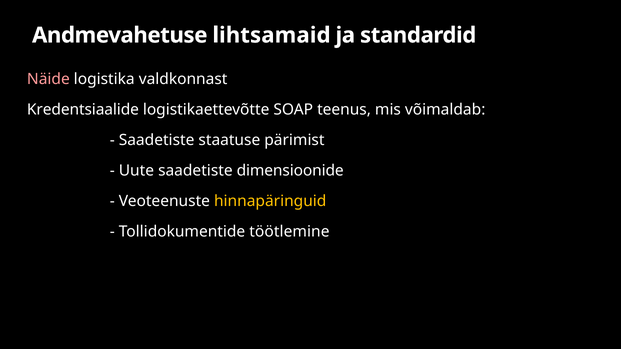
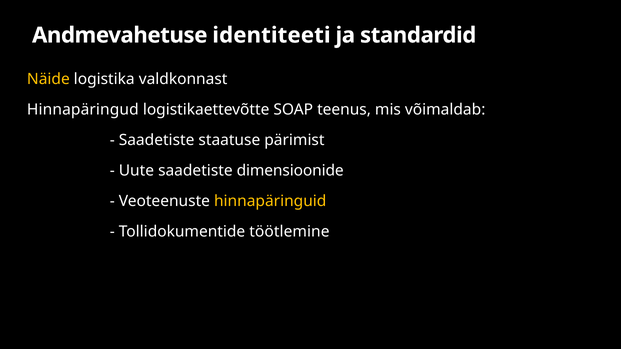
lihtsamaid: lihtsamaid -> identiteeti
Näide colour: pink -> yellow
Kredentsiaalide: Kredentsiaalide -> Hinnapäringud
